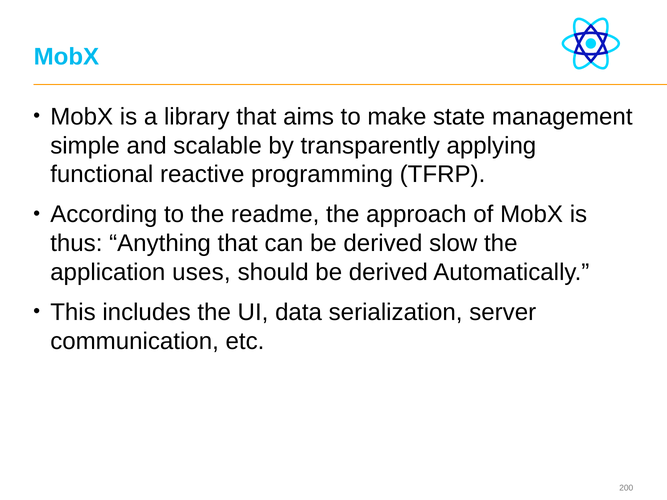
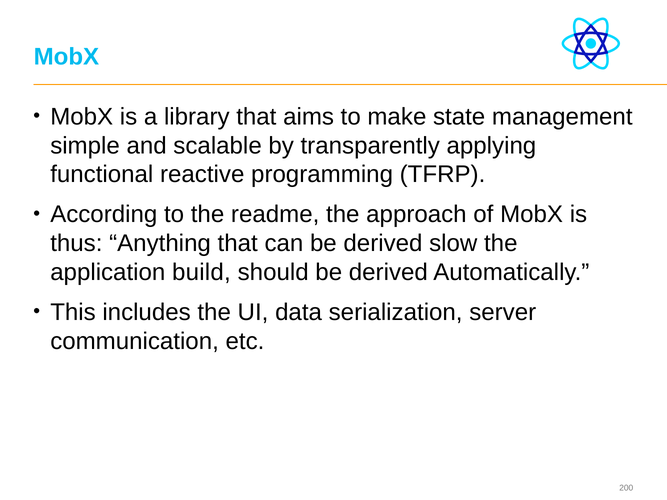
uses: uses -> build
